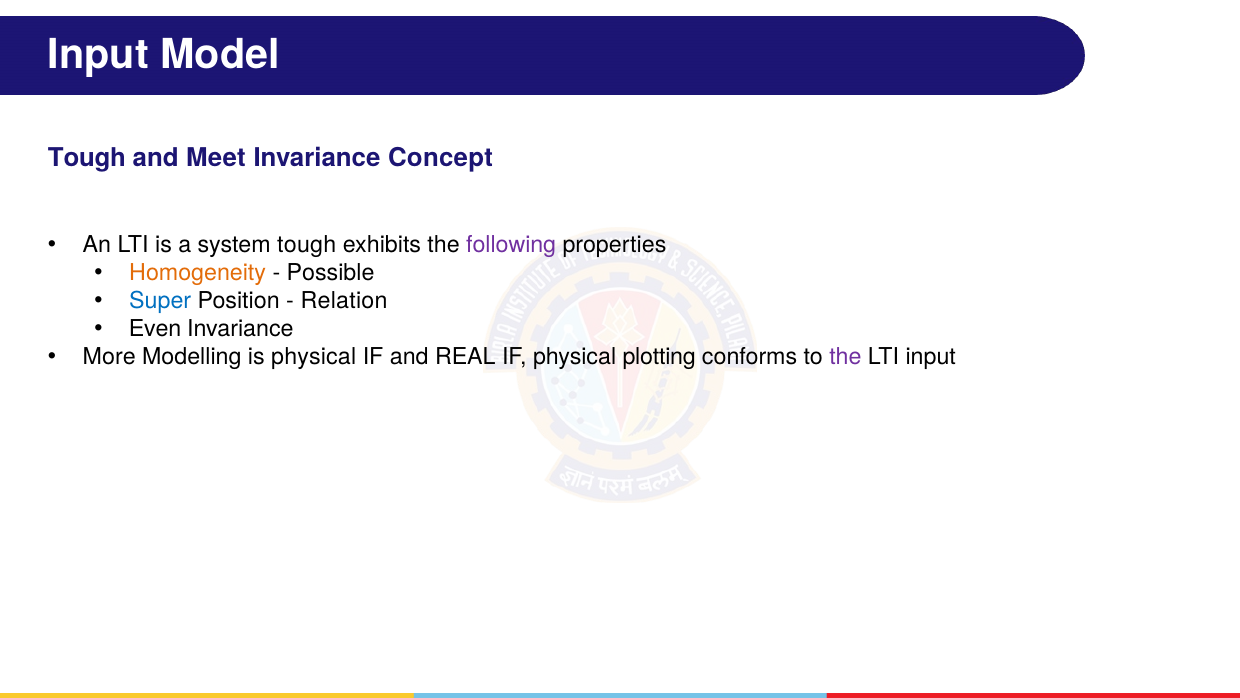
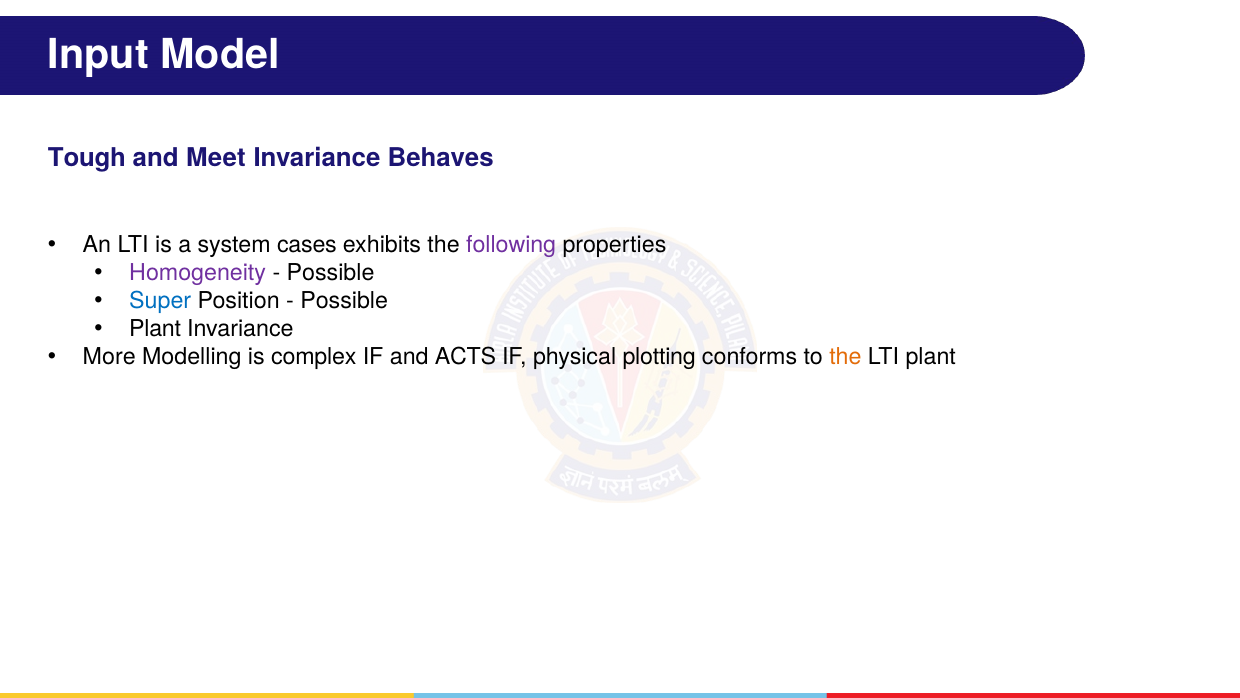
Concept: Concept -> Behaves
system tough: tough -> cases
Homogeneity colour: orange -> purple
Relation at (344, 301): Relation -> Possible
Even at (155, 329): Even -> Plant
is physical: physical -> complex
REAL: REAL -> ACTS
the at (845, 356) colour: purple -> orange
LTI input: input -> plant
